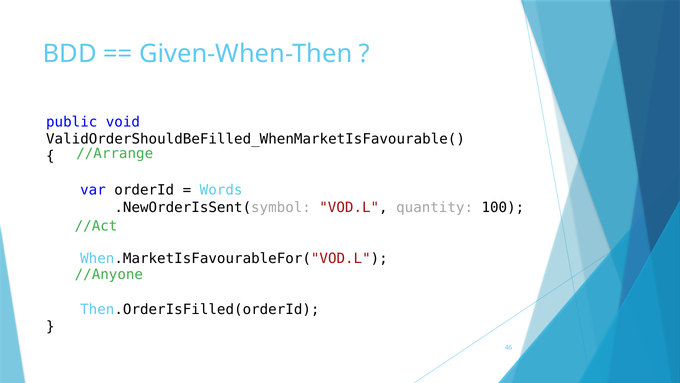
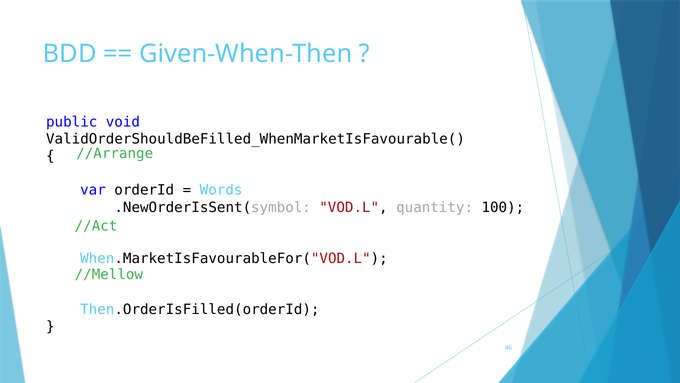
//Anyone: //Anyone -> //Mellow
